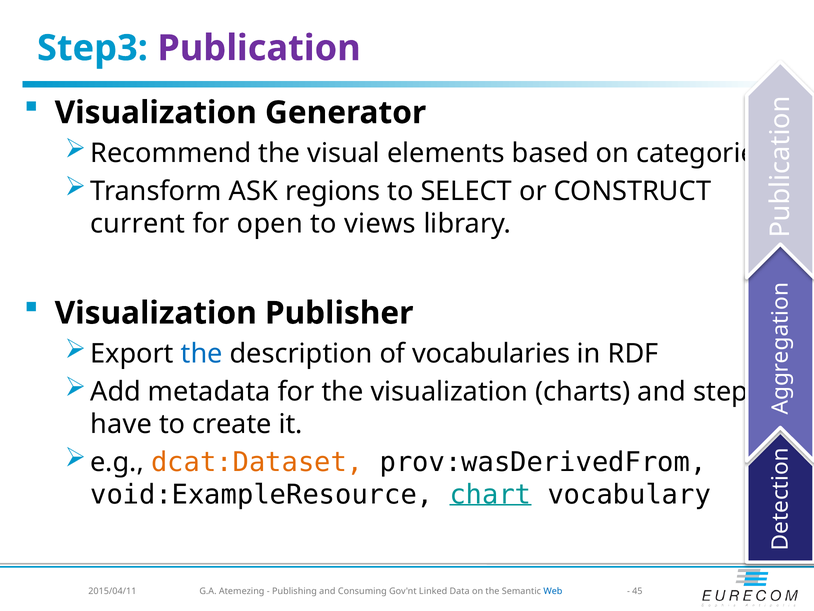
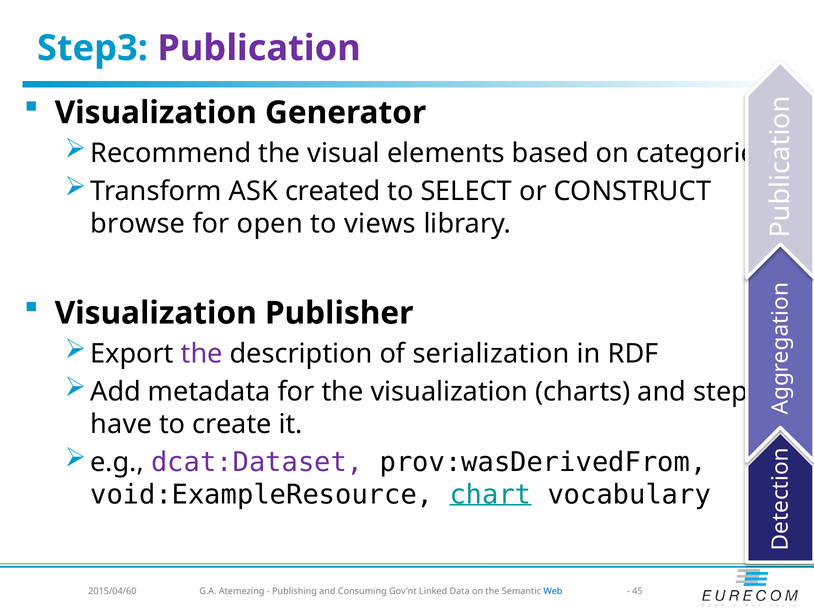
regions: regions -> created
current: current -> browse
the at (202, 353) colour: blue -> purple
vocabularies: vocabularies -> serialization
dcat:Dataset colour: orange -> purple
2015/04/11: 2015/04/11 -> 2015/04/60
